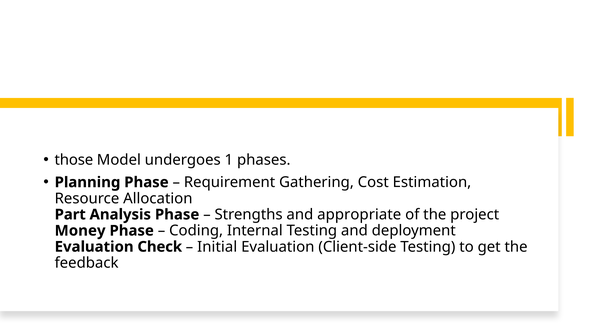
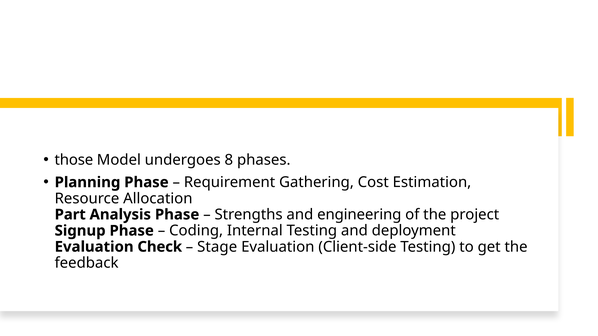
1: 1 -> 8
appropriate: appropriate -> engineering
Money: Money -> Signup
Initial: Initial -> Stage
